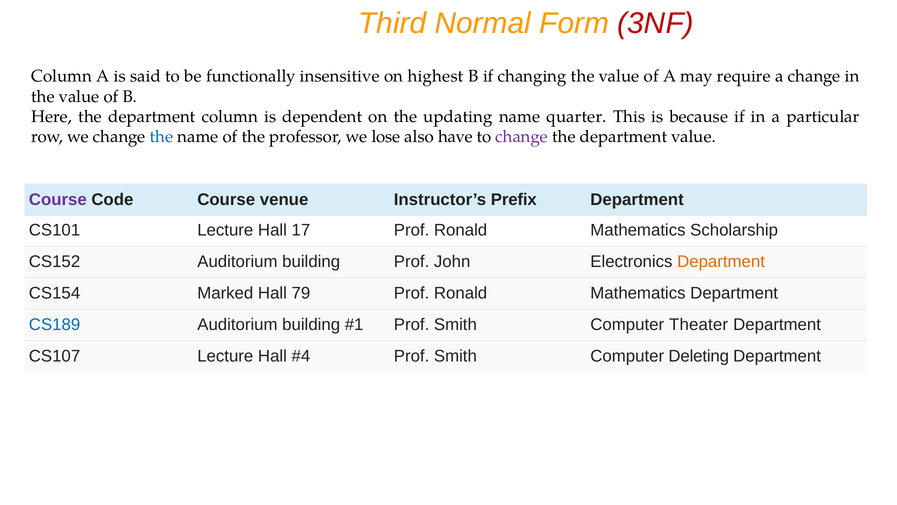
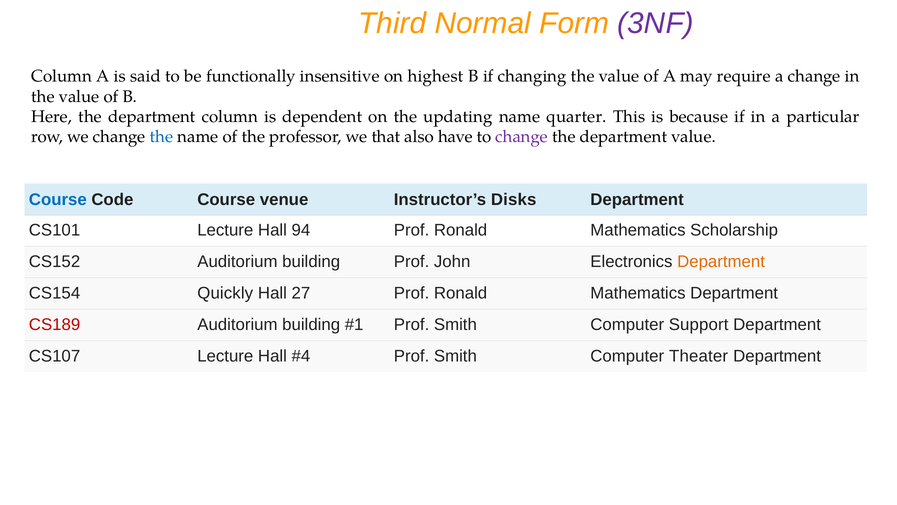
3NF colour: red -> purple
lose: lose -> that
Course at (58, 199) colour: purple -> blue
Prefix: Prefix -> Disks
17: 17 -> 94
Marked: Marked -> Quickly
79: 79 -> 27
CS189 colour: blue -> red
Theater: Theater -> Support
Deleting: Deleting -> Theater
